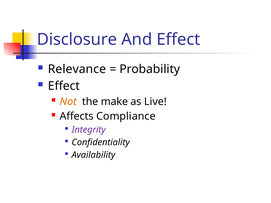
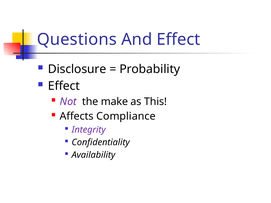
Disclosure: Disclosure -> Questions
Relevance: Relevance -> Disclosure
Not colour: orange -> purple
Live: Live -> This
